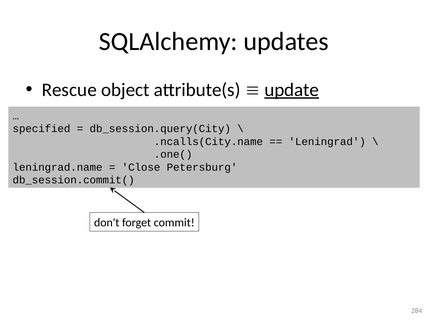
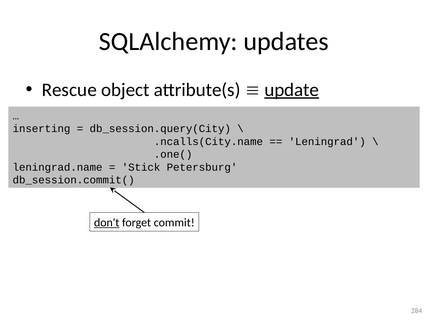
specified: specified -> inserting
Close: Close -> Stick
don't underline: none -> present
